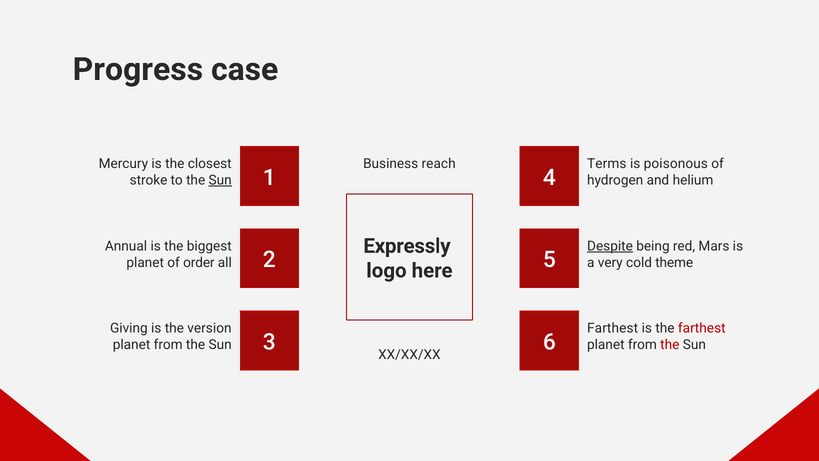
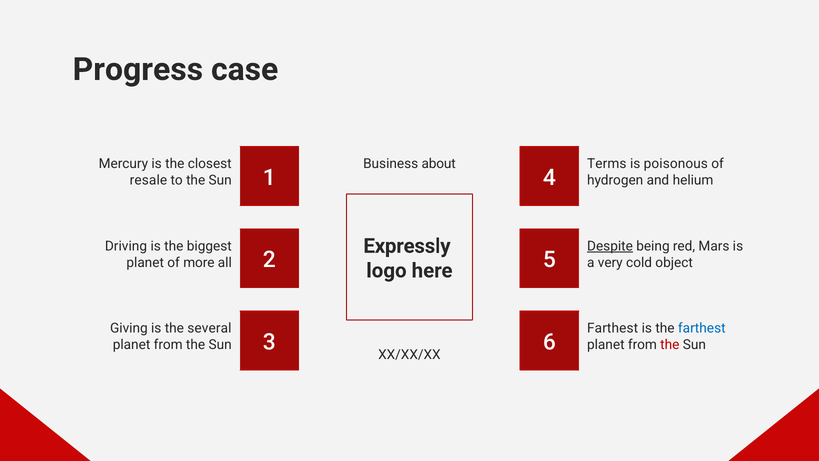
reach: reach -> about
stroke: stroke -> resale
Sun at (220, 180) underline: present -> none
Annual: Annual -> Driving
order: order -> more
theme: theme -> object
version: version -> several
farthest at (702, 328) colour: red -> blue
